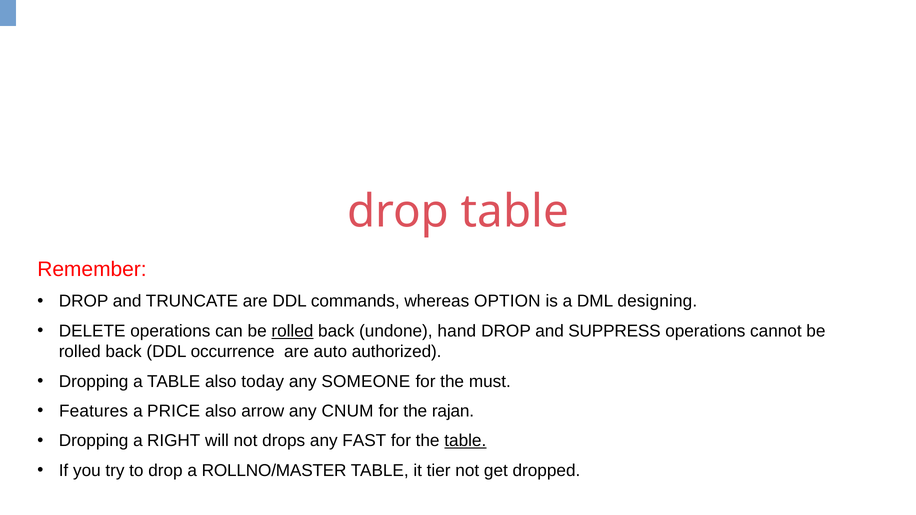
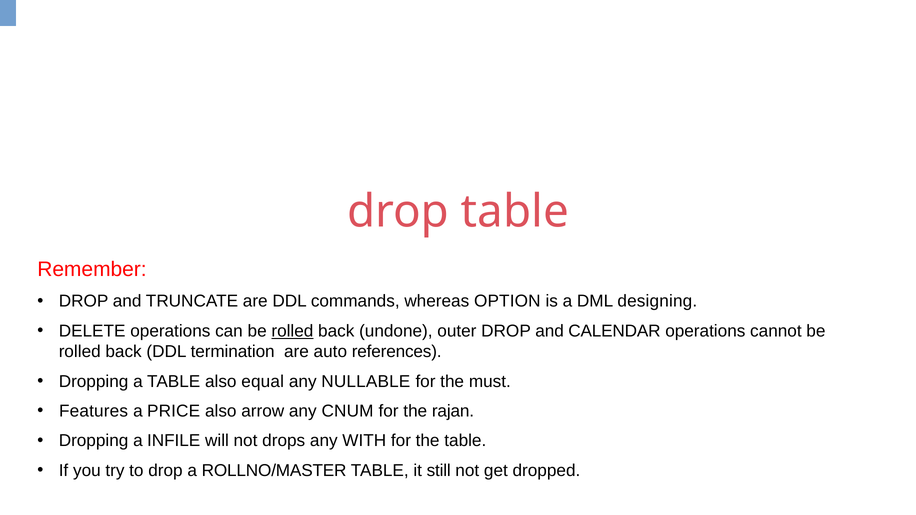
hand: hand -> outer
SUPPRESS: SUPPRESS -> CALENDAR
occurrence: occurrence -> termination
authorized: authorized -> references
today: today -> equal
SOMEONE: SOMEONE -> NULLABLE
RIGHT: RIGHT -> INFILE
FAST: FAST -> WITH
table at (465, 441) underline: present -> none
tier: tier -> still
